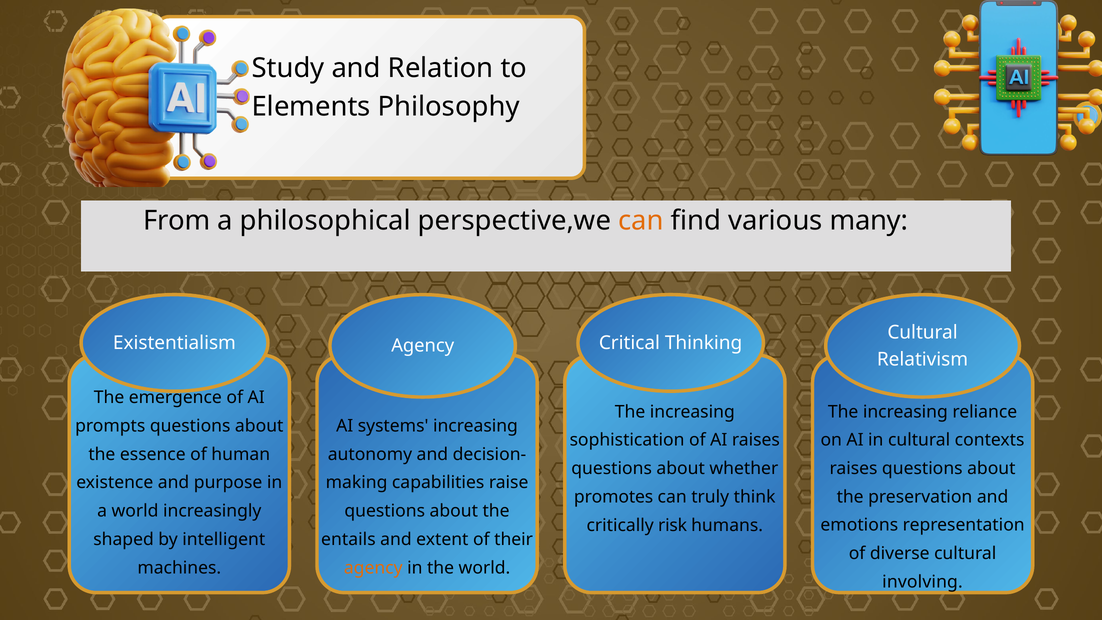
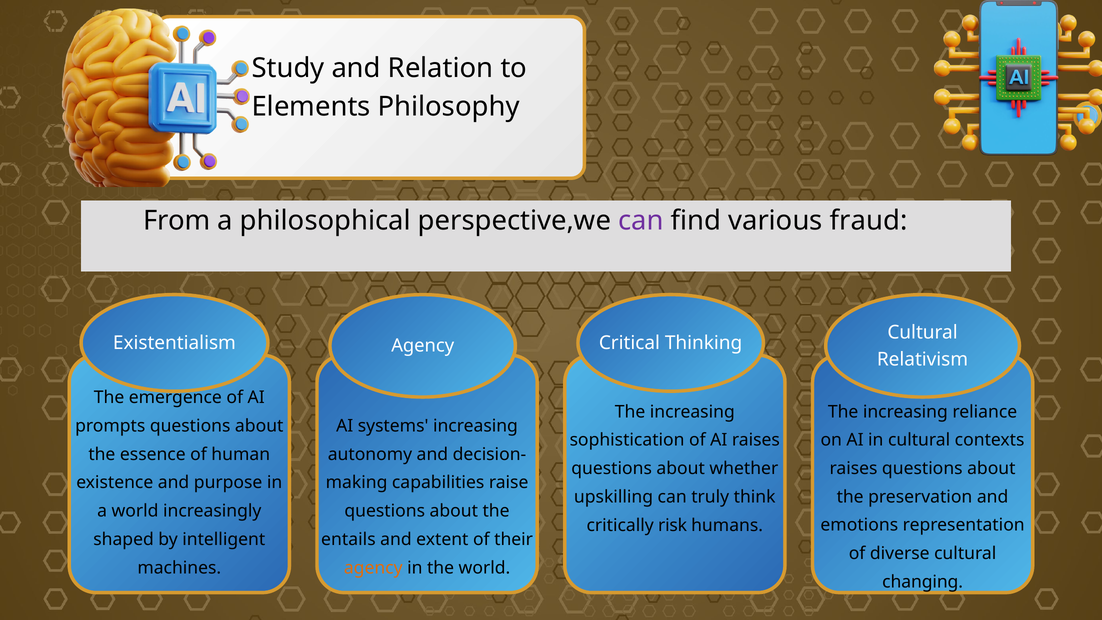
can at (641, 221) colour: orange -> purple
many: many -> fraud
promotes: promotes -> upskilling
involving: involving -> changing
